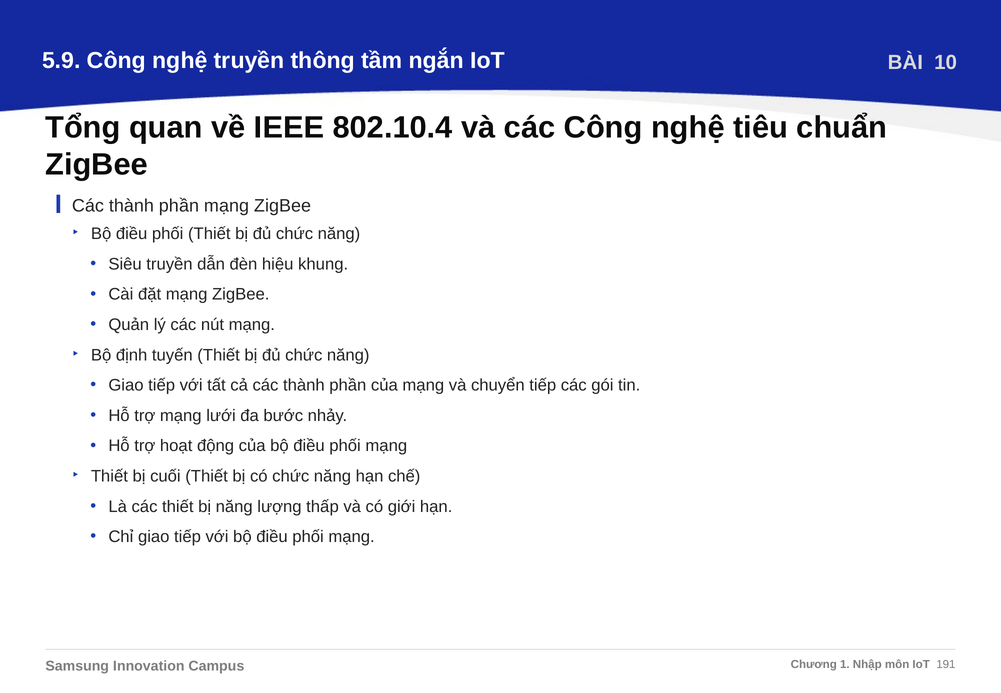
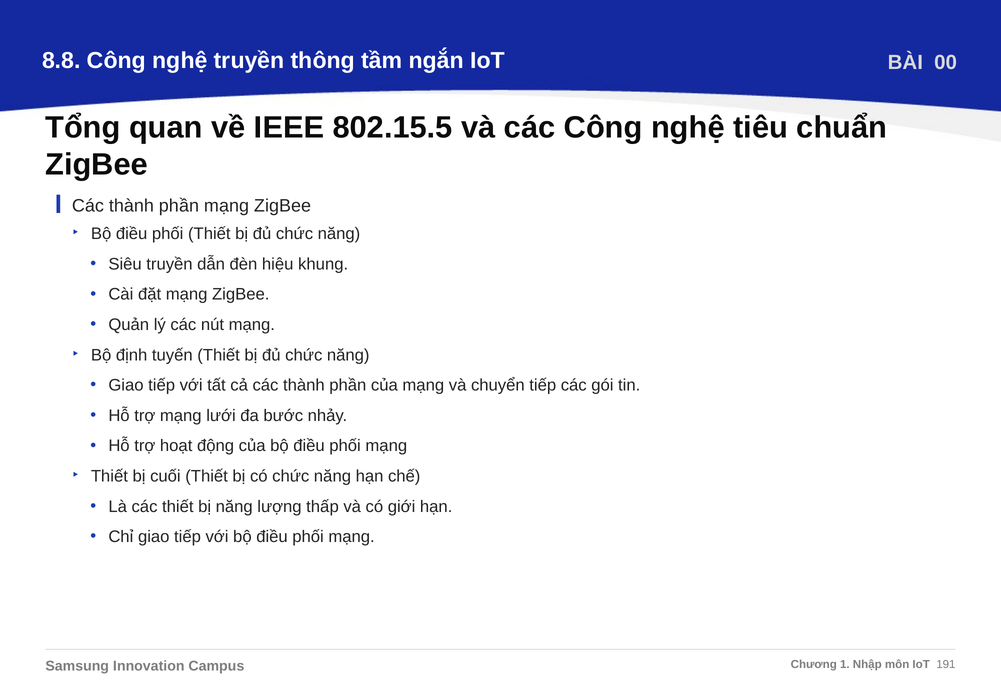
5.9: 5.9 -> 8.8
10: 10 -> 00
802.10.4: 802.10.4 -> 802.15.5
